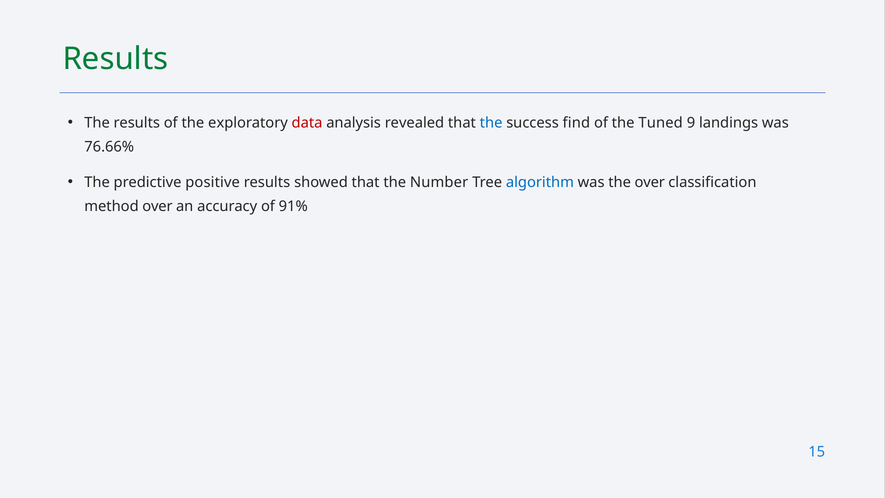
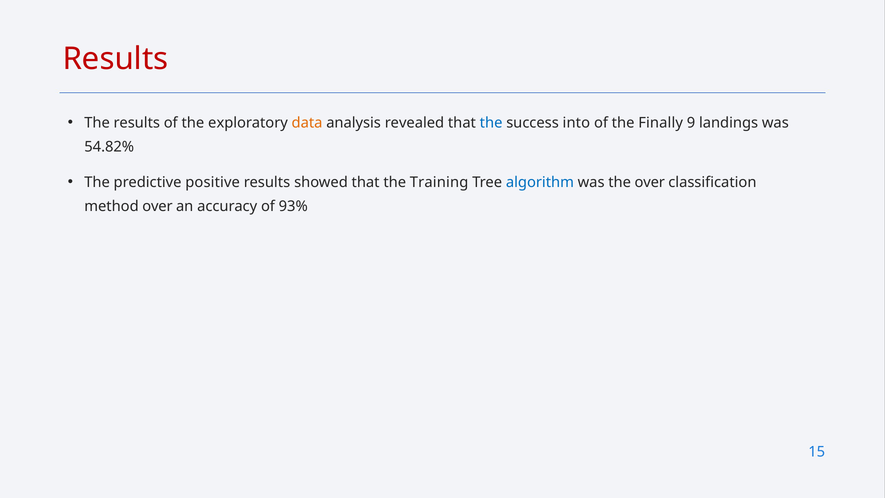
Results at (115, 59) colour: green -> red
data colour: red -> orange
find: find -> into
Tuned: Tuned -> Finally
76.66%: 76.66% -> 54.82%
Number: Number -> Training
91%: 91% -> 93%
